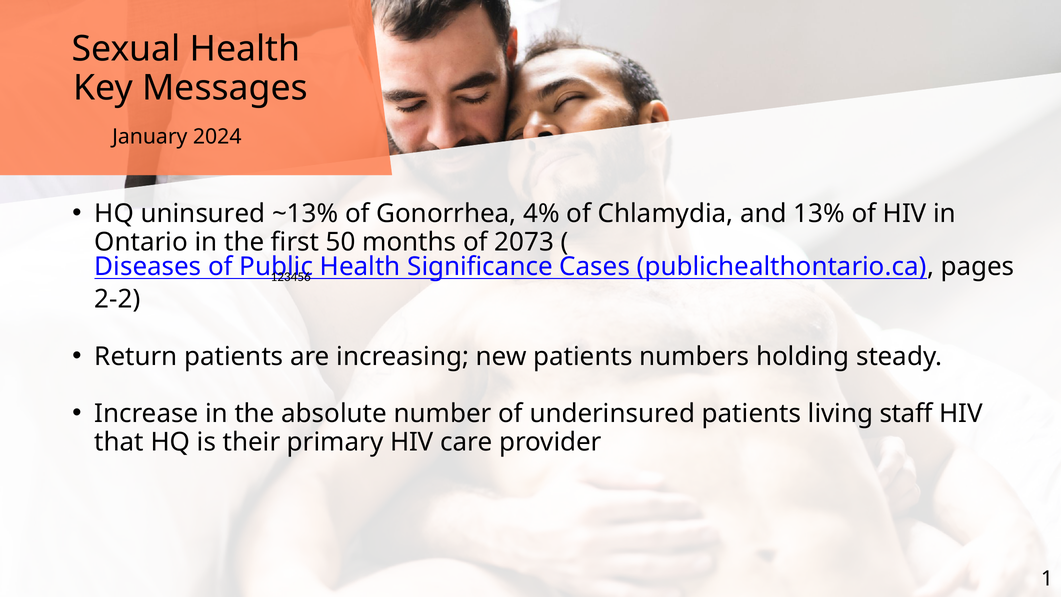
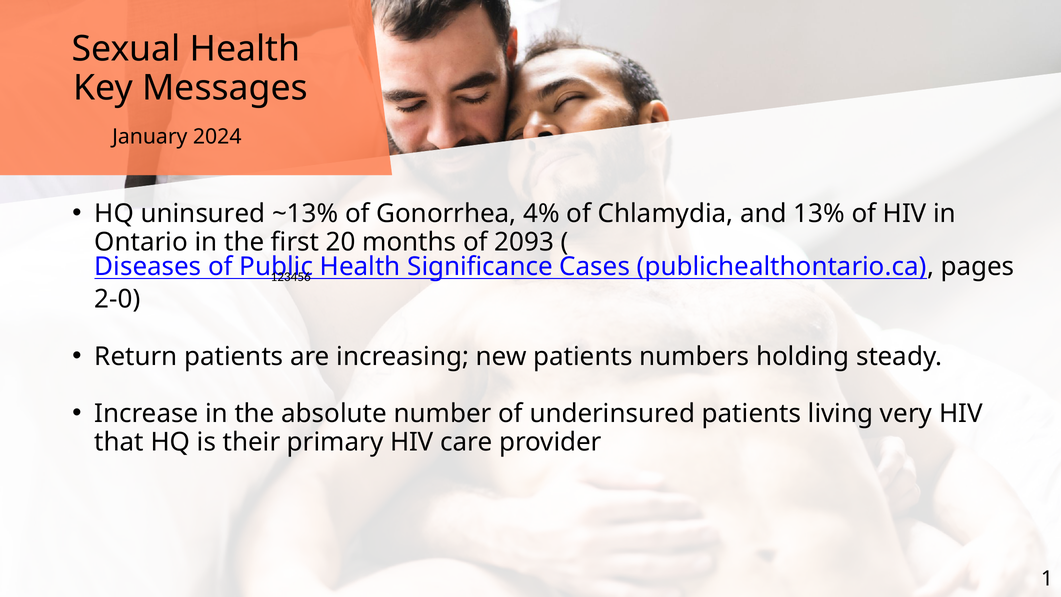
50: 50 -> 20
2073: 2073 -> 2093
2-2: 2-2 -> 2-0
staff: staff -> very
